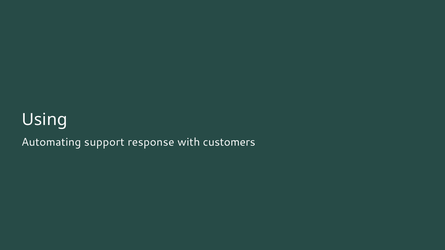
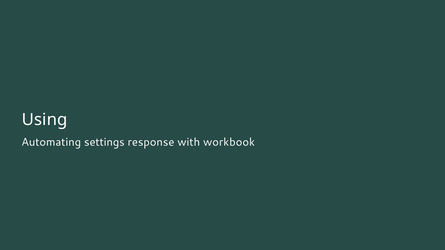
support: support -> settings
customers: customers -> workbook
